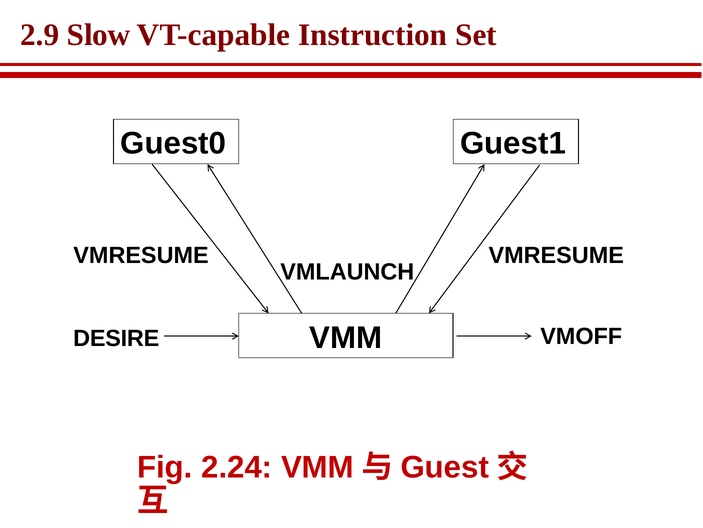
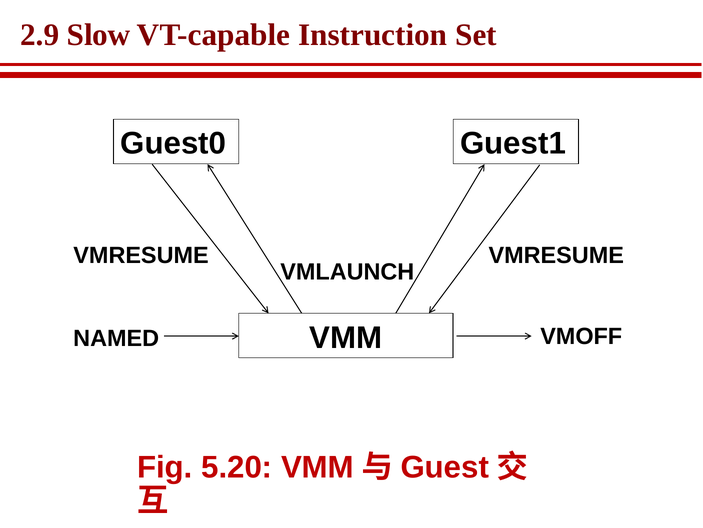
DESIRE: DESIRE -> NAMED
2.24: 2.24 -> 5.20
